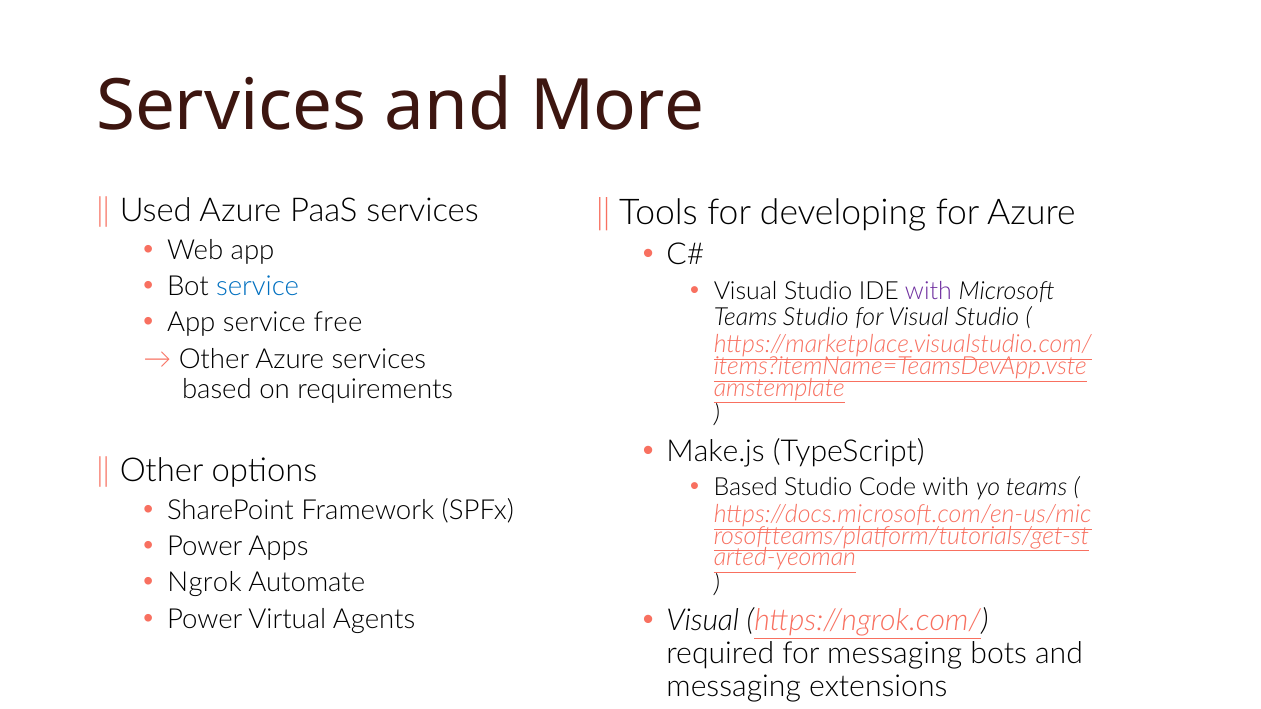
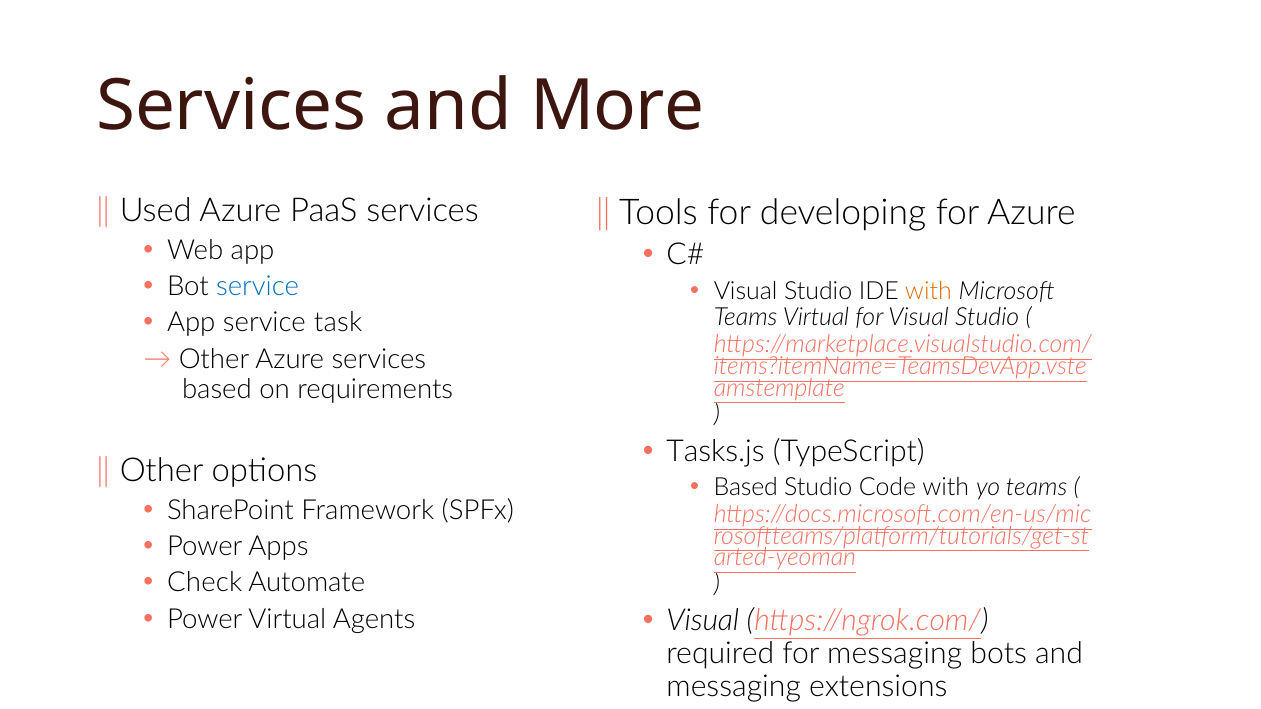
with at (928, 291) colour: purple -> orange
Teams Studio: Studio -> Virtual
free: free -> task
Make.js: Make.js -> Tasks.js
Ngrok: Ngrok -> Check
